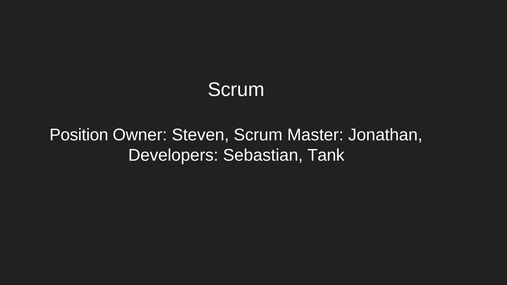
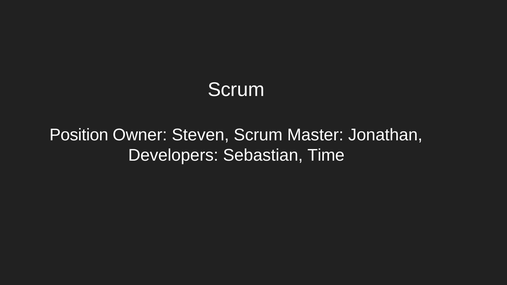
Tank: Tank -> Time
